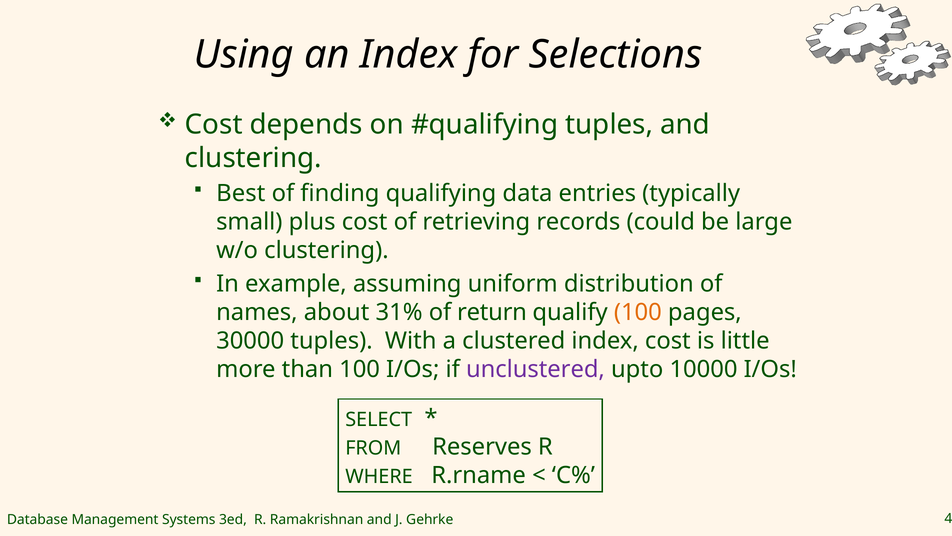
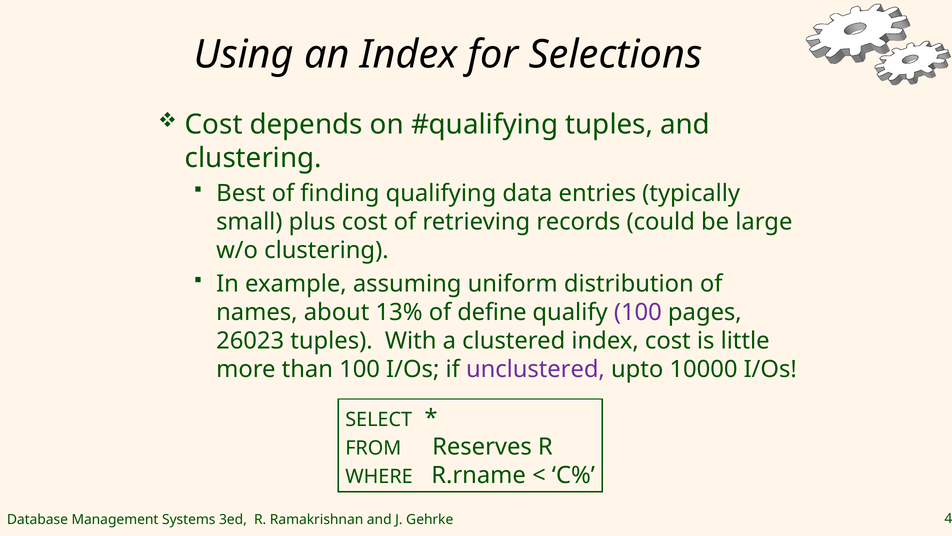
31%: 31% -> 13%
return: return -> define
100 at (638, 312) colour: orange -> purple
30000: 30000 -> 26023
